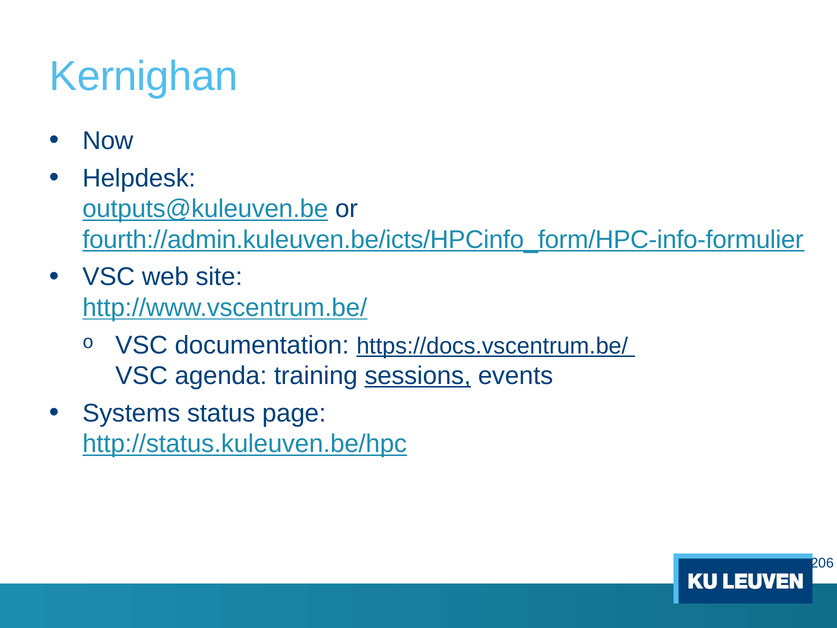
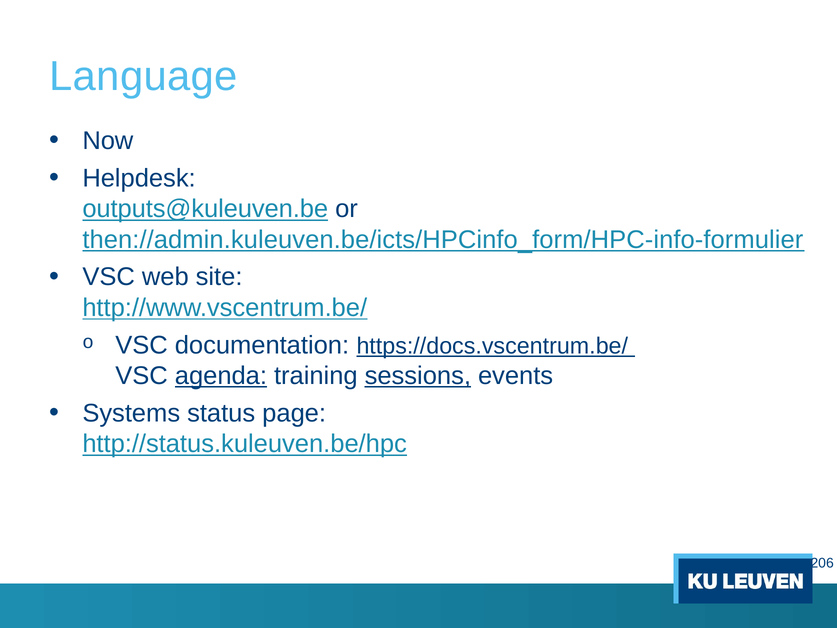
Kernighan: Kernighan -> Language
fourth://admin.kuleuven.be/icts/HPCinfo_form/HPC-info-formulier: fourth://admin.kuleuven.be/icts/HPCinfo_form/HPC-info-formulier -> then://admin.kuleuven.be/icts/HPCinfo_form/HPC-info-formulier
agenda underline: none -> present
